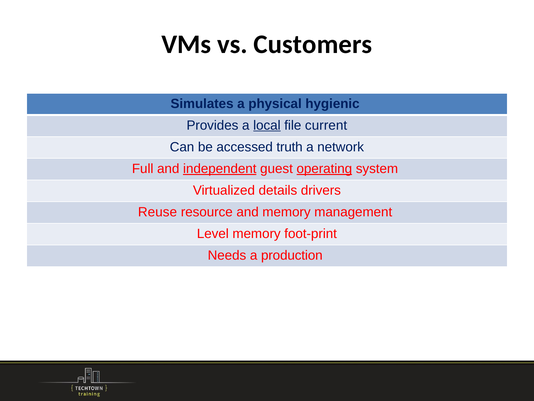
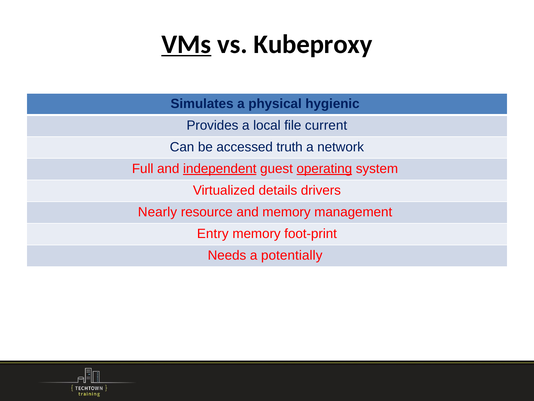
VMs underline: none -> present
Customers: Customers -> Kubeproxy
local underline: present -> none
Reuse: Reuse -> Nearly
Level: Level -> Entry
production: production -> potentially
